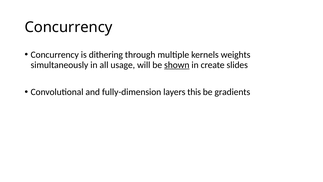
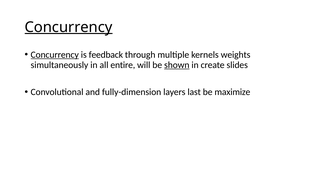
Concurrency at (69, 27) underline: none -> present
Concurrency at (55, 55) underline: none -> present
dithering: dithering -> feedback
usage: usage -> entire
this: this -> last
gradients: gradients -> maximize
